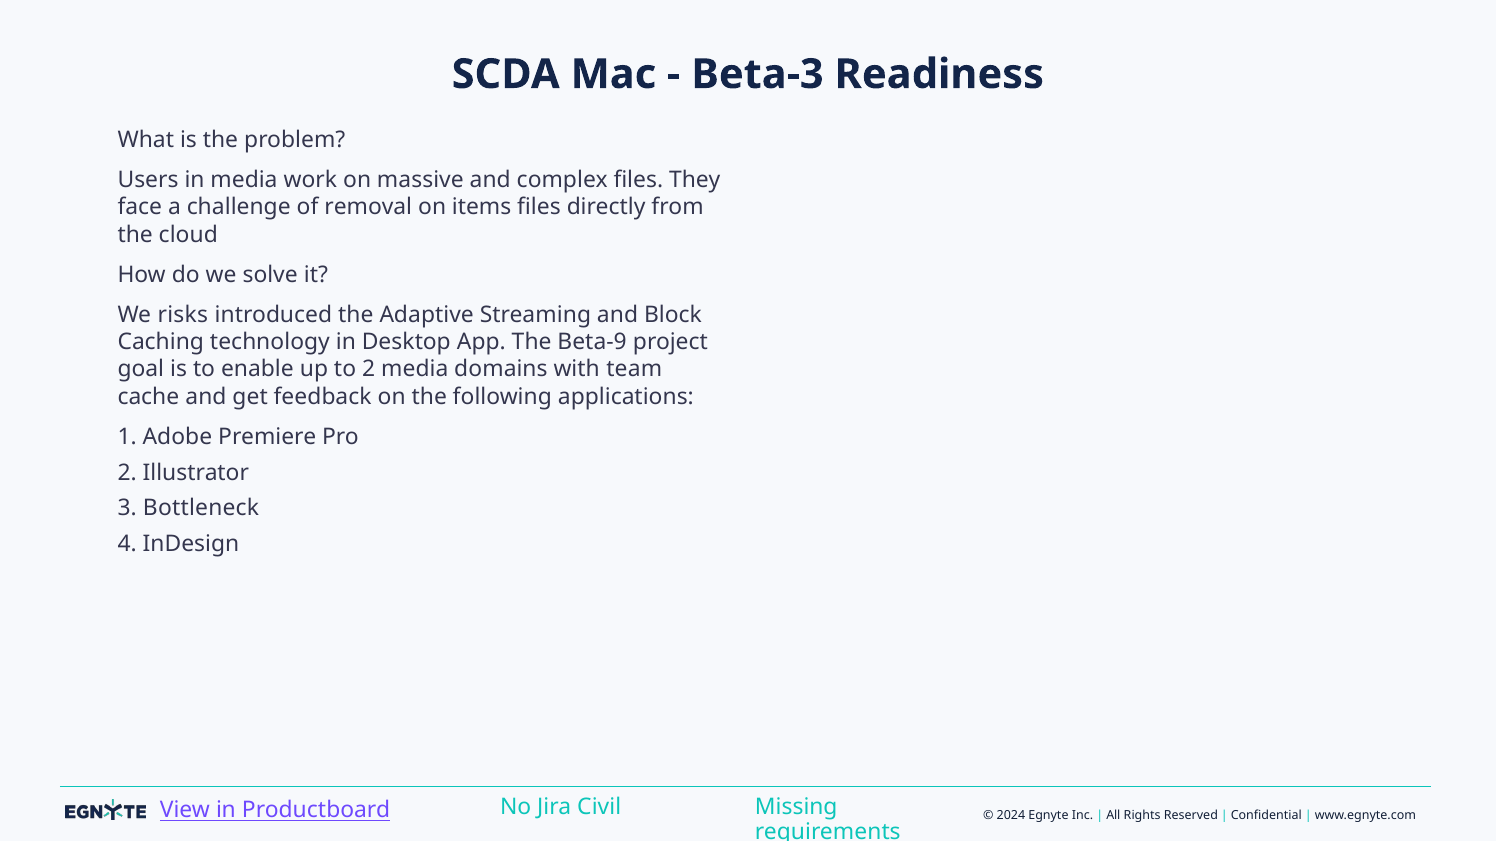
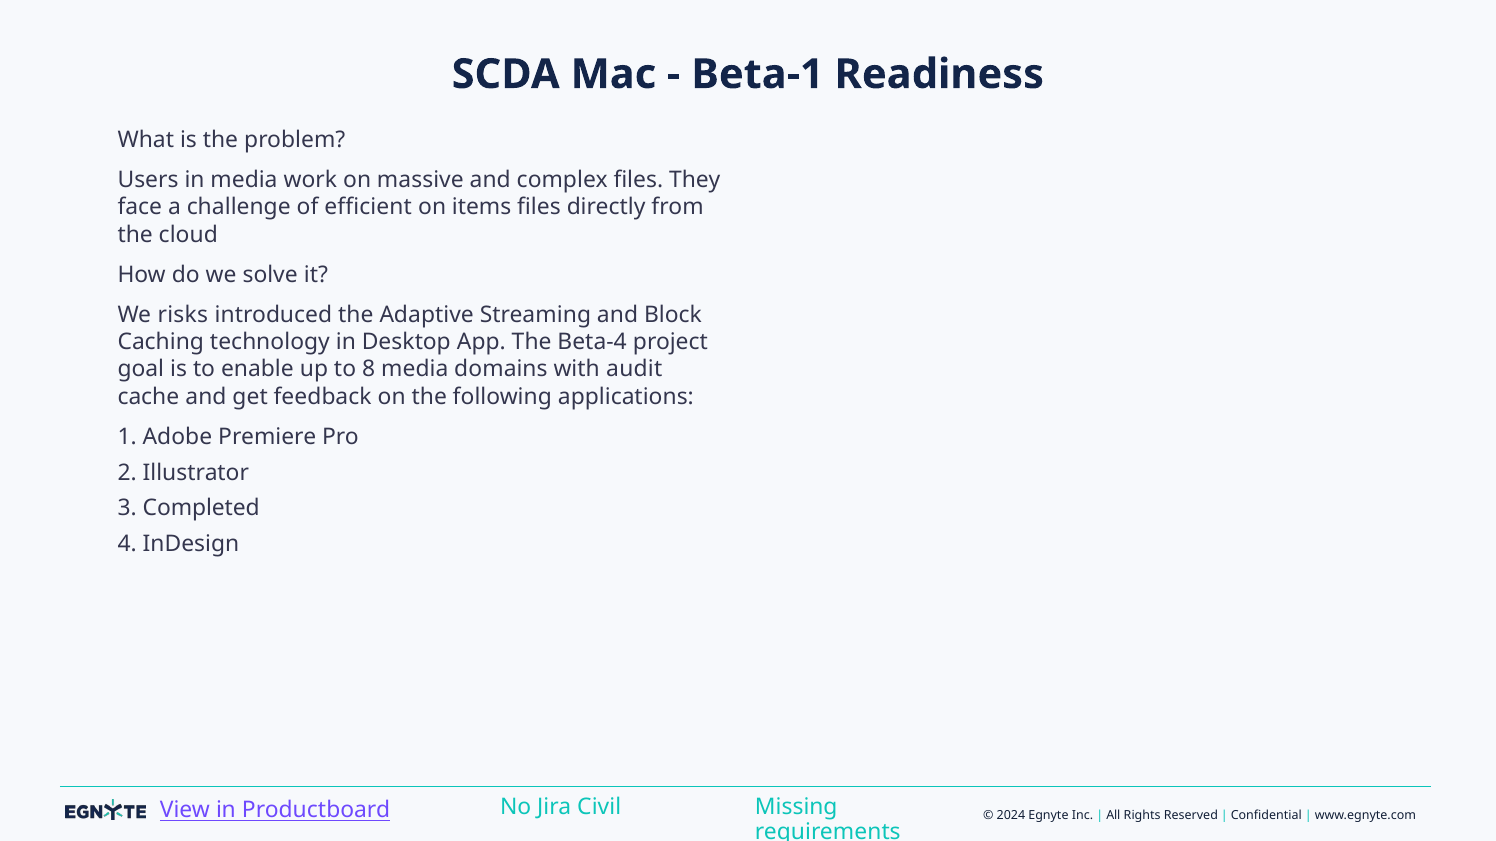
Beta-3: Beta-3 -> Beta-1
removal: removal -> efficient
Beta-9: Beta-9 -> Beta-4
to 2: 2 -> 8
team: team -> audit
Bottleneck: Bottleneck -> Completed
